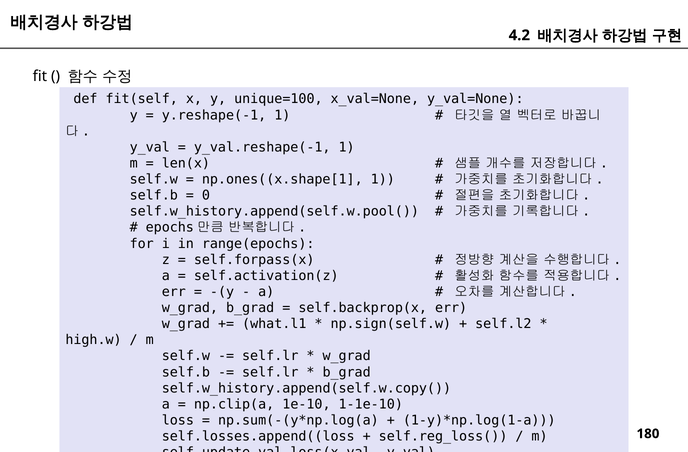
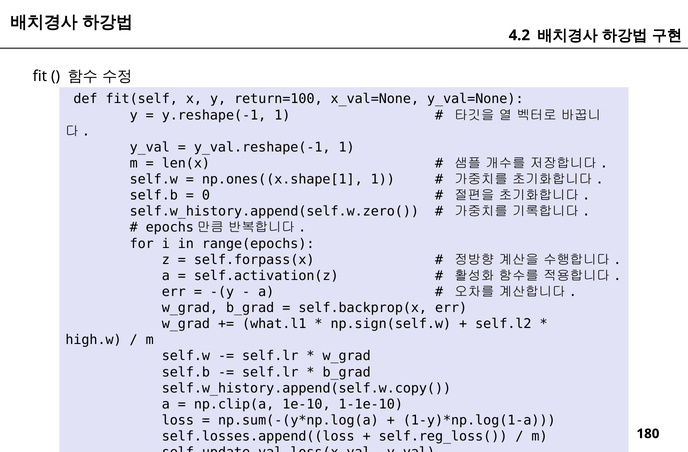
unique=100: unique=100 -> return=100
self.w_history.append(self.w.pool(: self.w_history.append(self.w.pool( -> self.w_history.append(self.w.zero(
